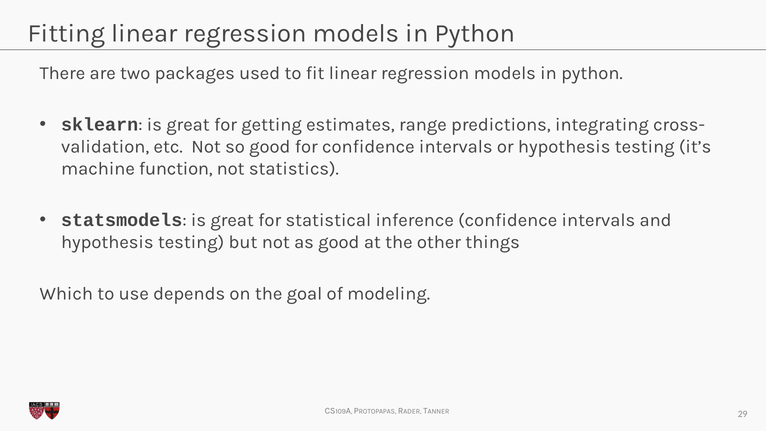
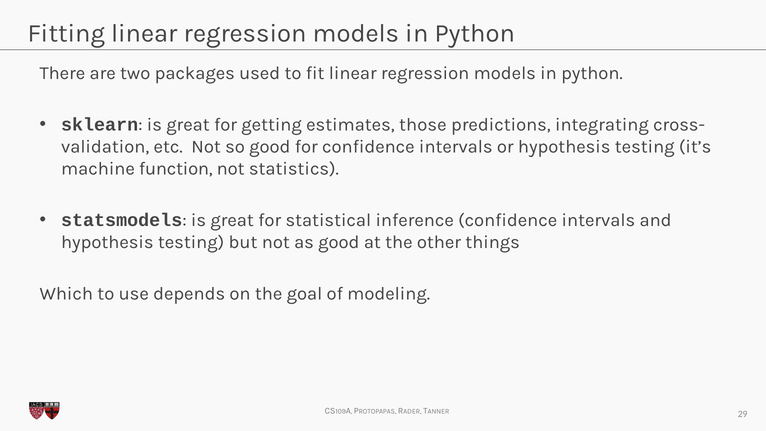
range: range -> those
